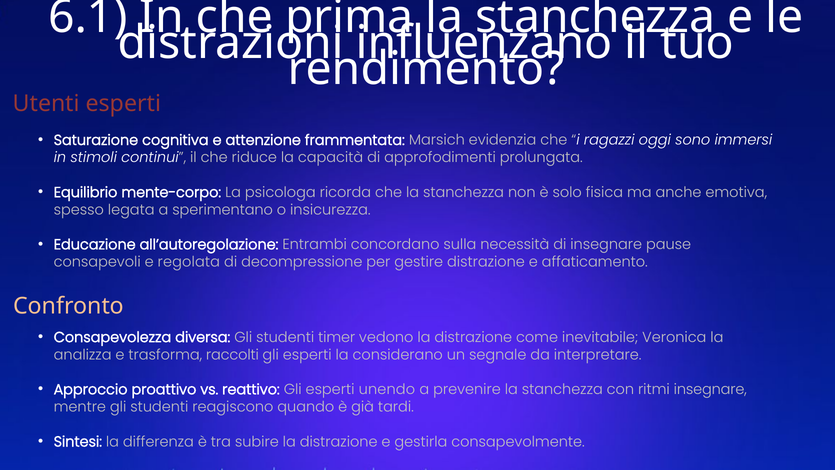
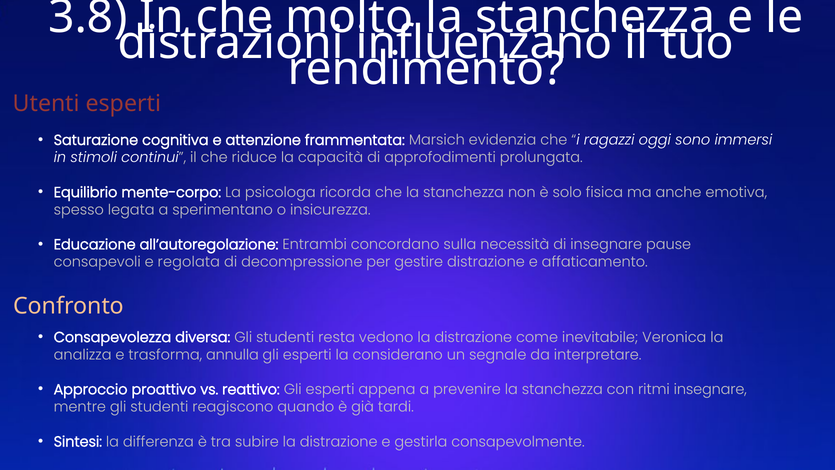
6.1: 6.1 -> 3.8
prima: prima -> molto
timer: timer -> resta
raccolti: raccolti -> annulla
unendo: unendo -> appena
